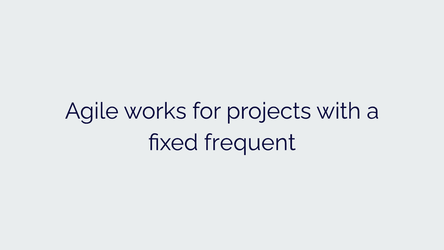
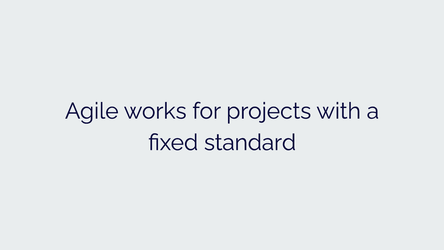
frequent: frequent -> standard
